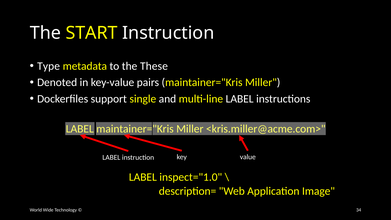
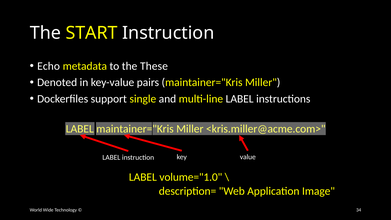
Type: Type -> Echo
inspect="1.0: inspect="1.0 -> volume="1.0
